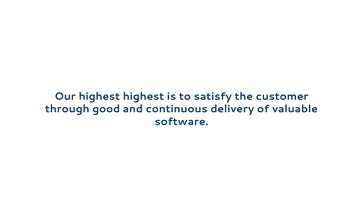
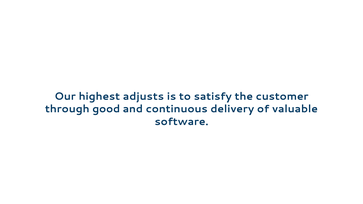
highest highest: highest -> adjusts
